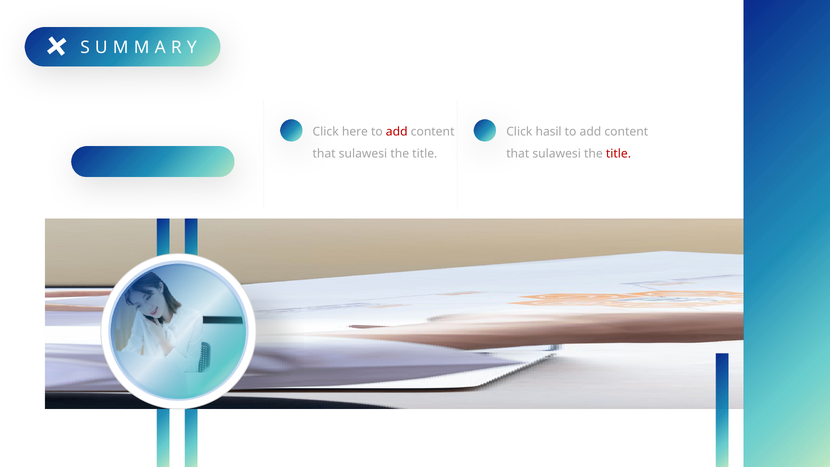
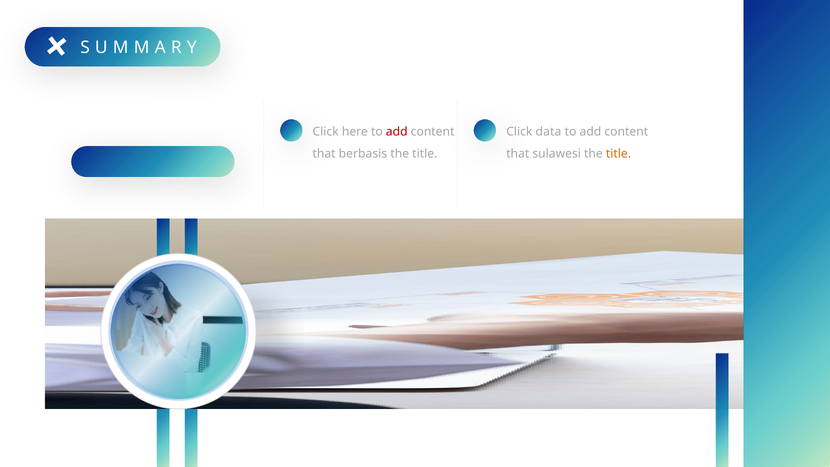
hasil: hasil -> data
sulawesi at (363, 154): sulawesi -> berbasis
title at (618, 154) colour: red -> orange
